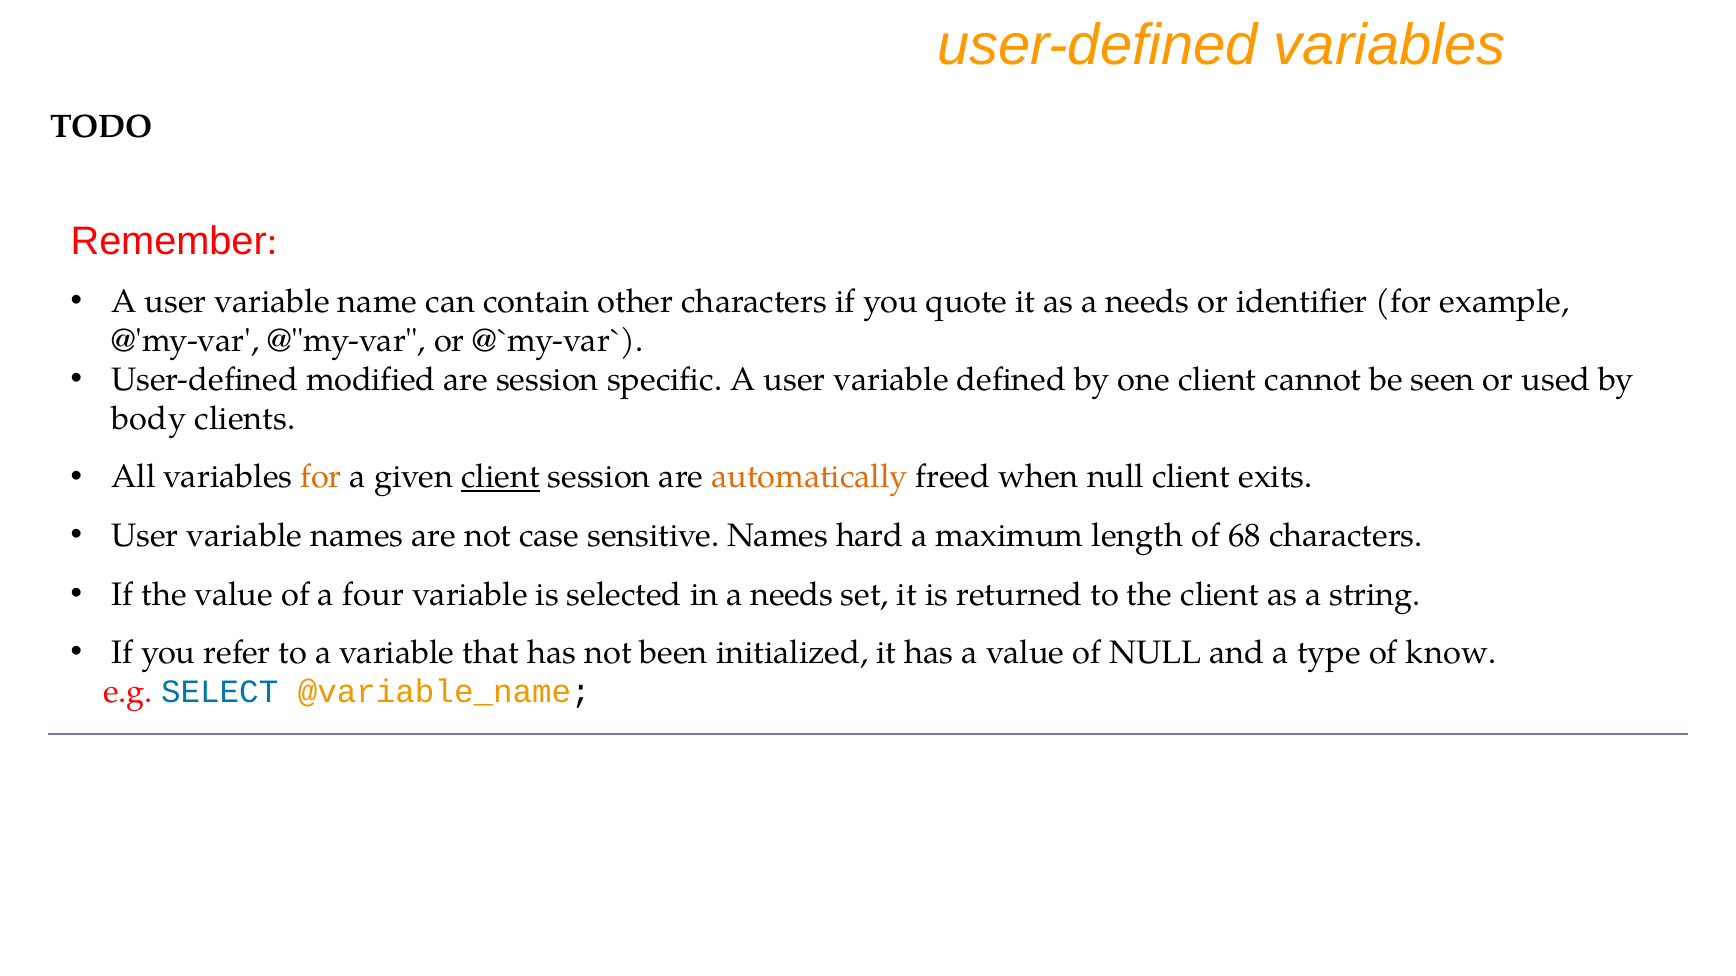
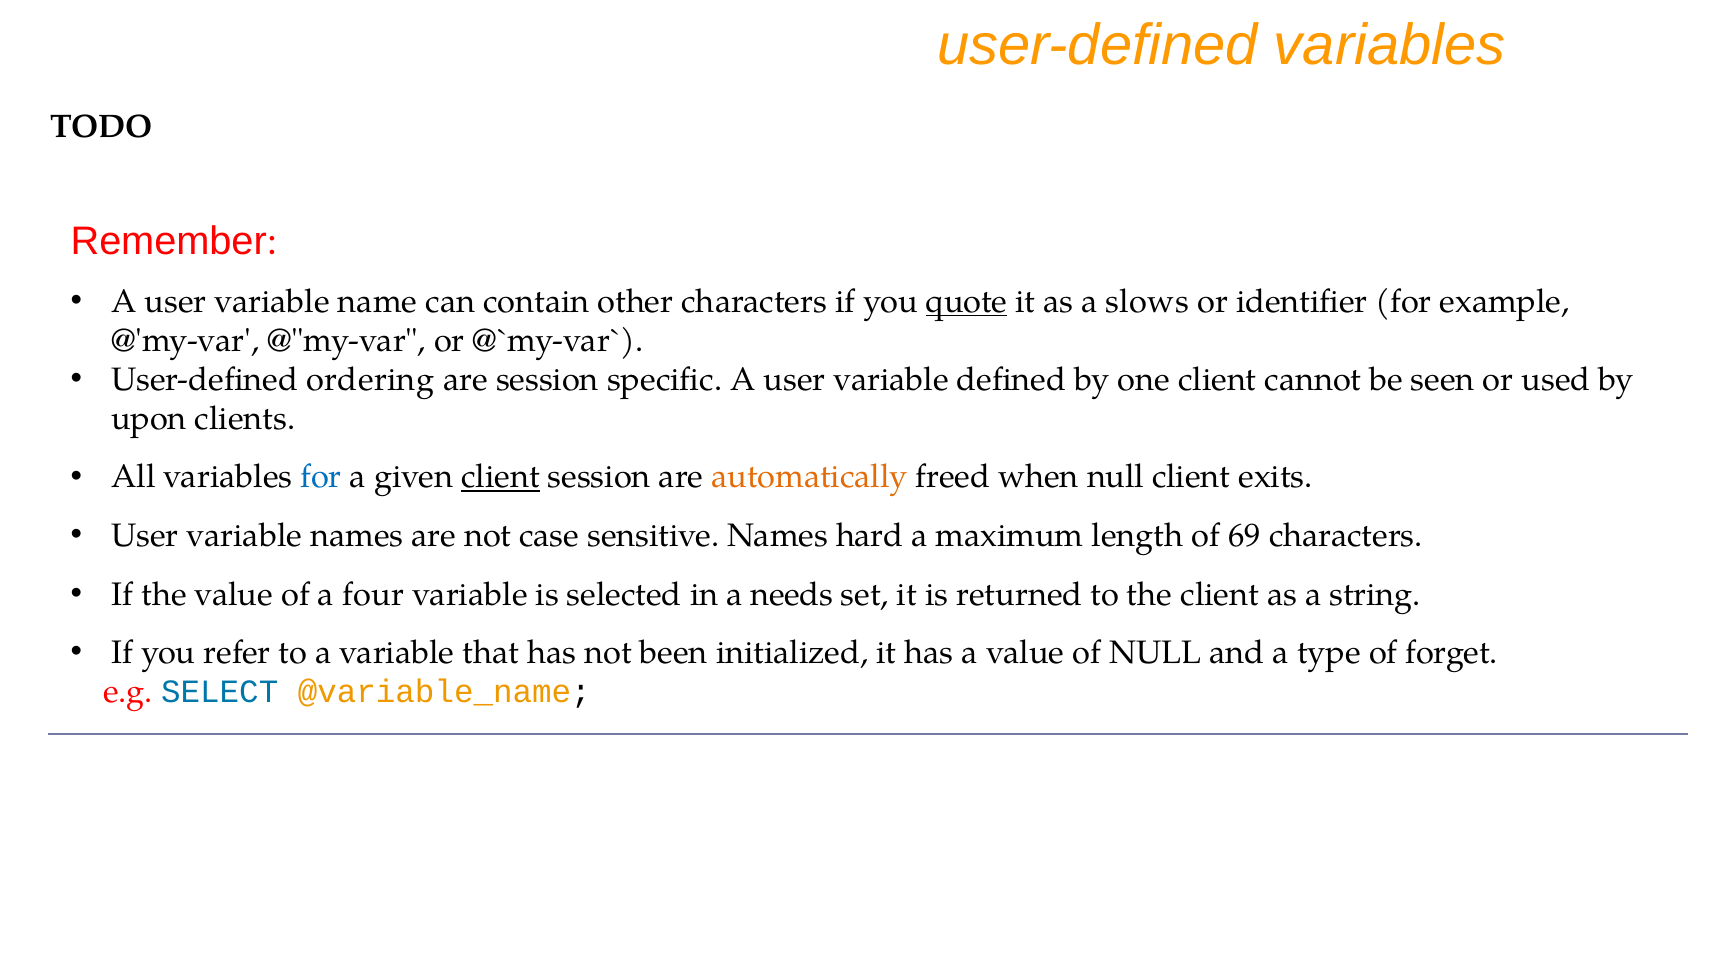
quote underline: none -> present
as a needs: needs -> slows
modified: modified -> ordering
body: body -> upon
for at (321, 477) colour: orange -> blue
68: 68 -> 69
know: know -> forget
